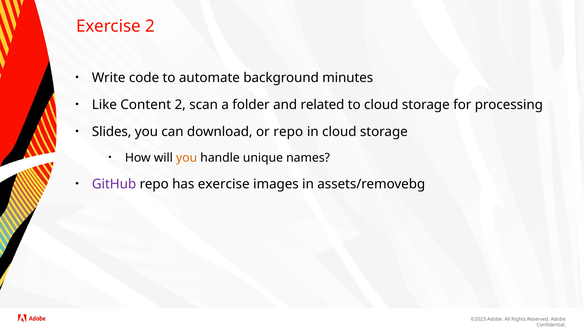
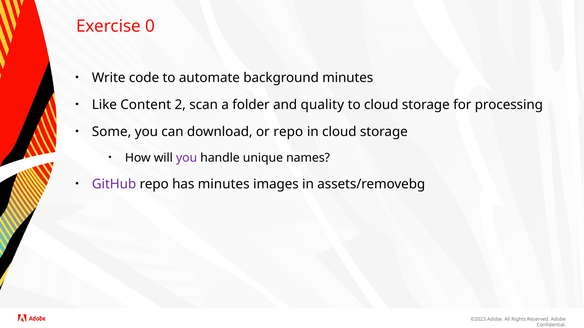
Exercise 2: 2 -> 0
related: related -> quality
Slides: Slides -> Some
you at (187, 158) colour: orange -> purple
has exercise: exercise -> minutes
